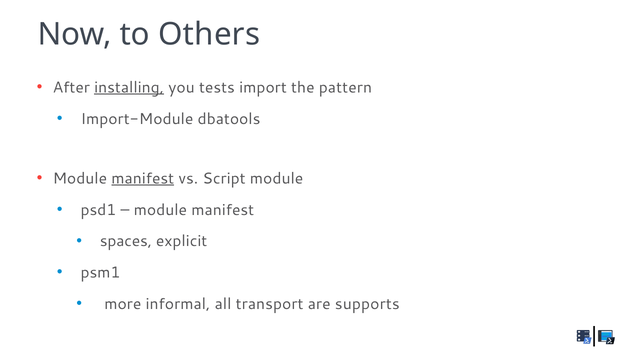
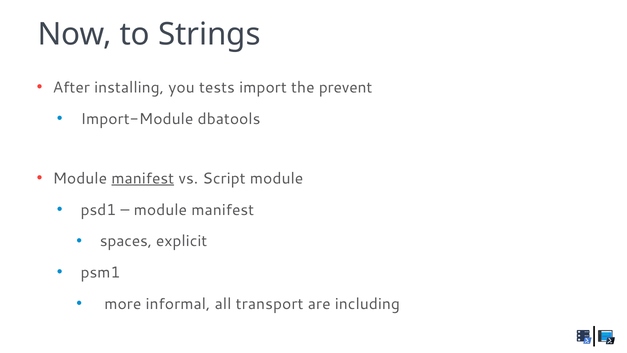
Others: Others -> Strings
installing underline: present -> none
pattern: pattern -> prevent
supports: supports -> including
